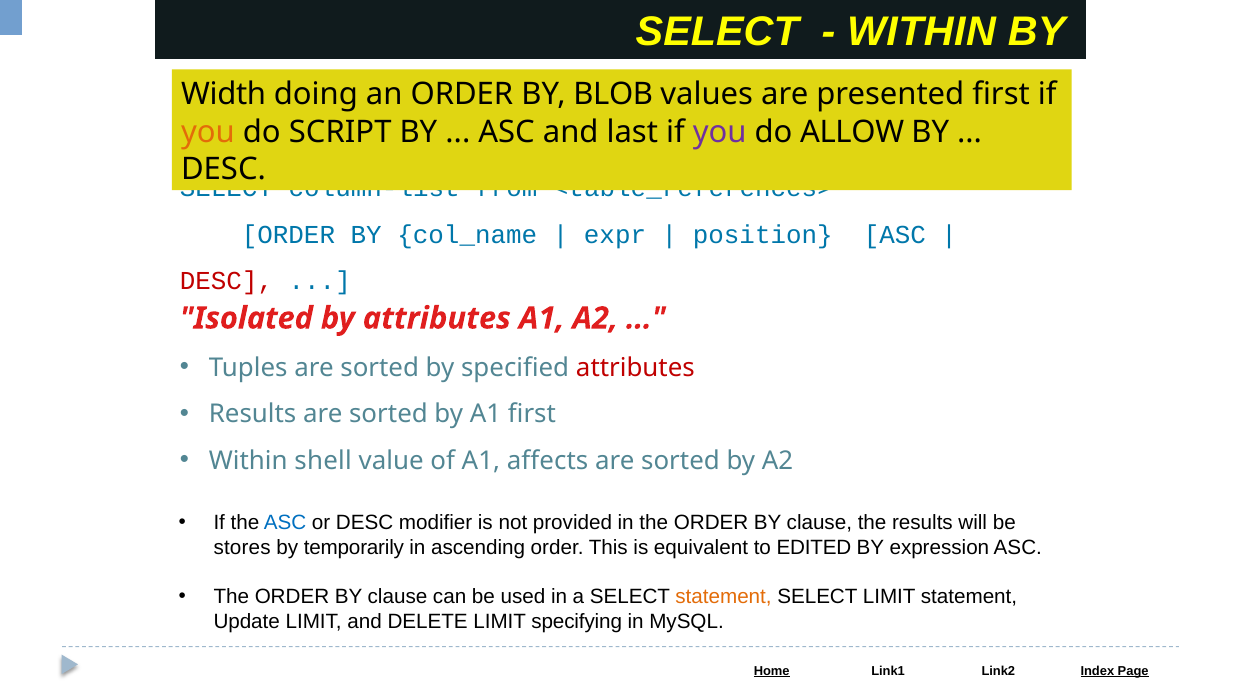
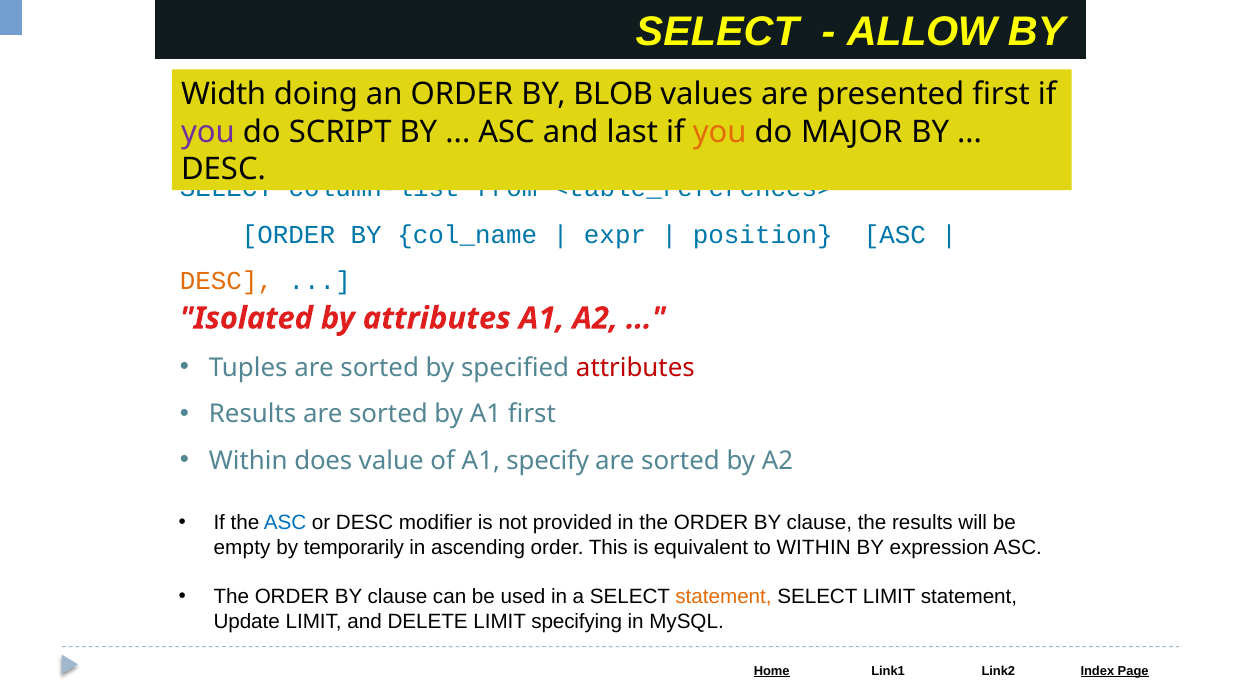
WITHIN at (921, 32): WITHIN -> ALLOW
you at (208, 132) colour: orange -> purple
you at (720, 132) colour: purple -> orange
ALLOW: ALLOW -> MAJOR
DESC at (226, 281) colour: red -> orange
shell: shell -> does
affects: affects -> specify
stores: stores -> empty
to EDITED: EDITED -> WITHIN
